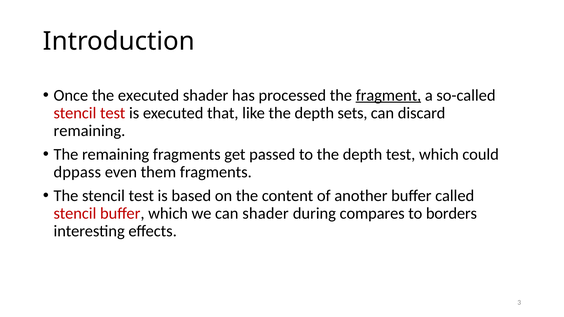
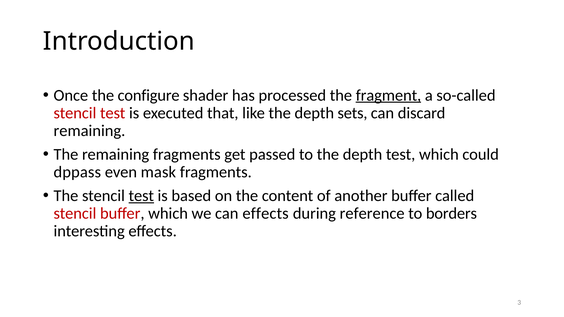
the executed: executed -> configure
them: them -> mask
test at (141, 196) underline: none -> present
can shader: shader -> effects
compares: compares -> reference
